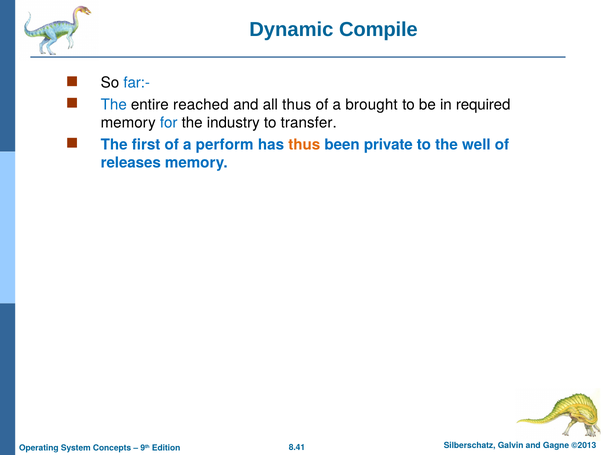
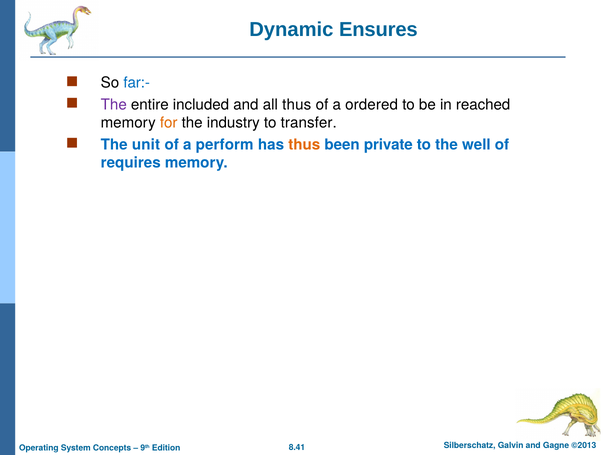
Compile: Compile -> Ensures
The at (114, 104) colour: blue -> purple
reached: reached -> included
brought: brought -> ordered
required: required -> reached
for colour: blue -> orange
first: first -> unit
releases: releases -> requires
